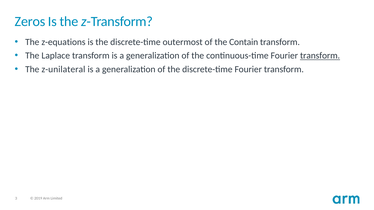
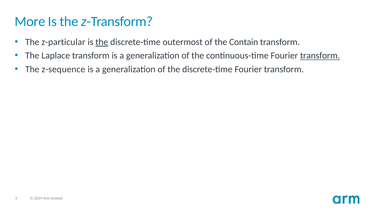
Zeros: Zeros -> More
z-equations: z-equations -> z-particular
the at (102, 42) underline: none -> present
z-unilateral: z-unilateral -> z-sequence
